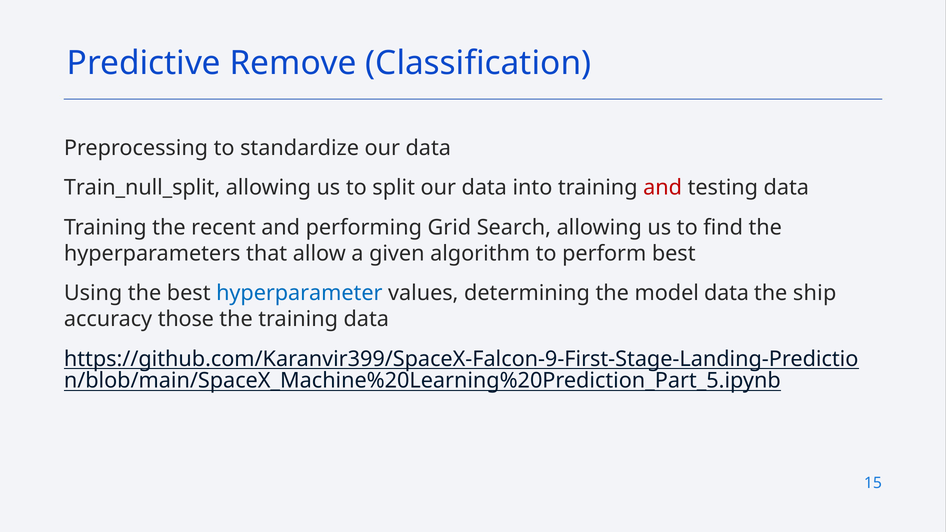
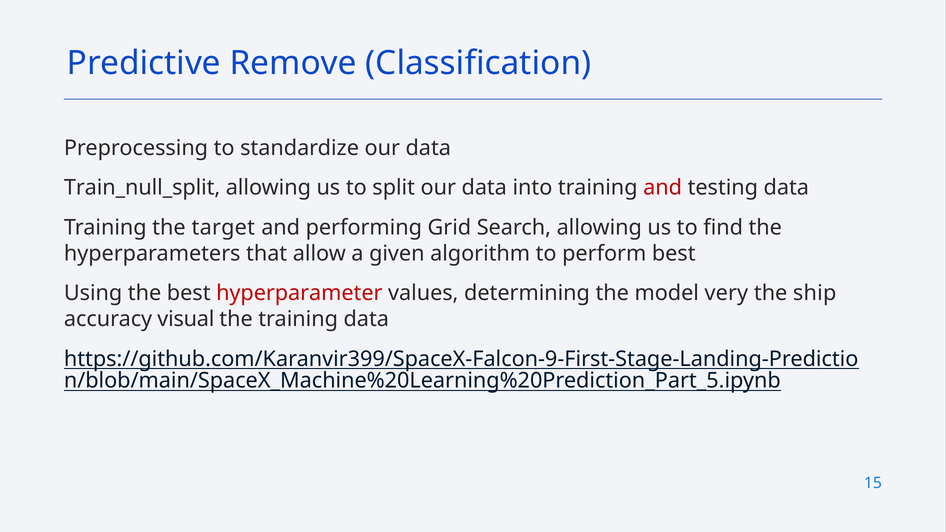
recent: recent -> target
hyperparameter colour: blue -> red
model data: data -> very
those: those -> visual
